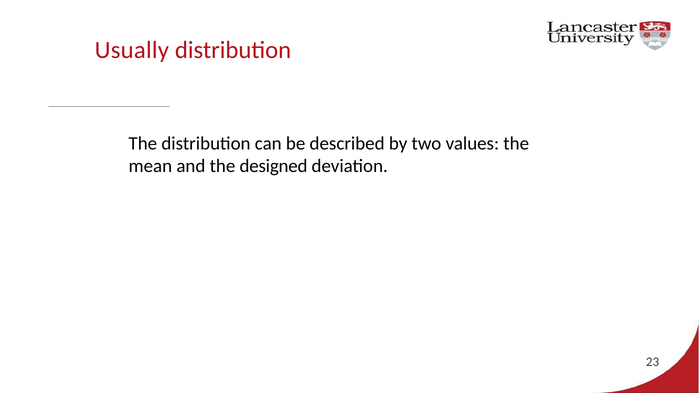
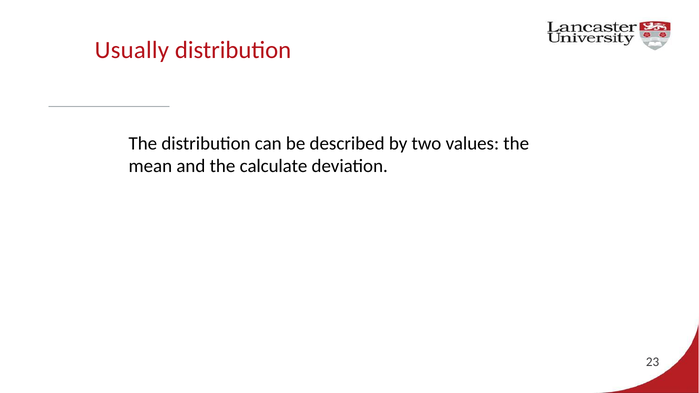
designed: designed -> calculate
